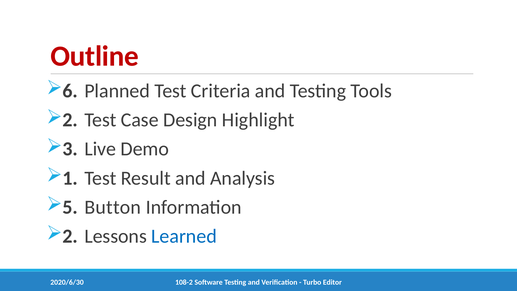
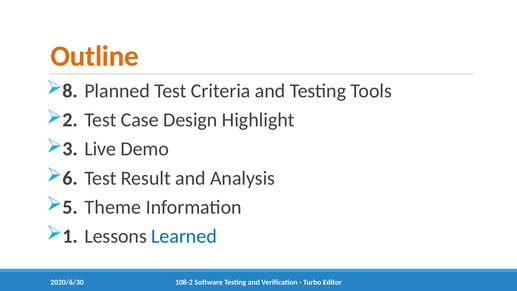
Outline colour: red -> orange
6: 6 -> 8
1: 1 -> 6
Button: Button -> Theme
2 at (70, 236): 2 -> 1
